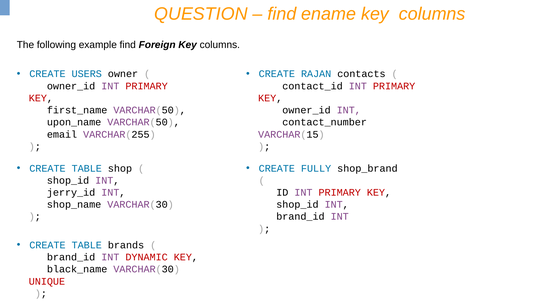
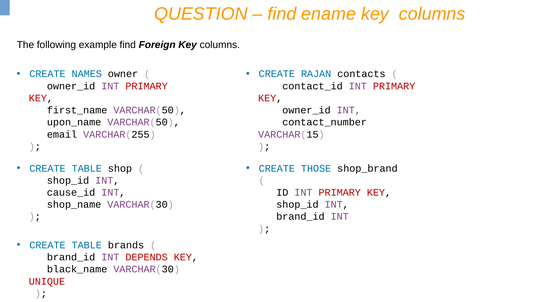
USERS: USERS -> NAMES
FULLY: FULLY -> THOSE
jerry_id: jerry_id -> cause_id
DYNAMIC: DYNAMIC -> DEPENDS
